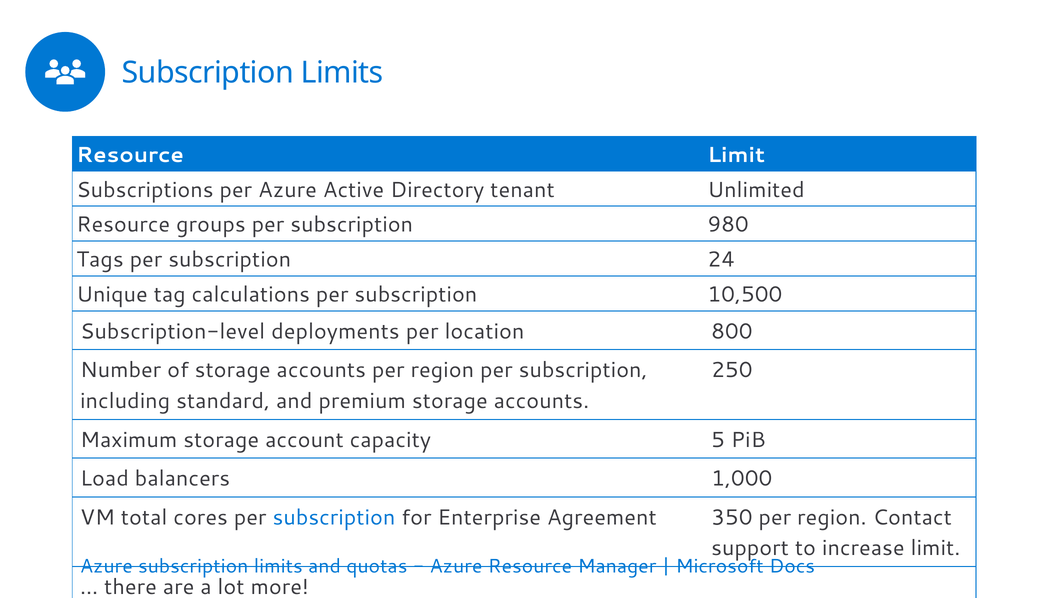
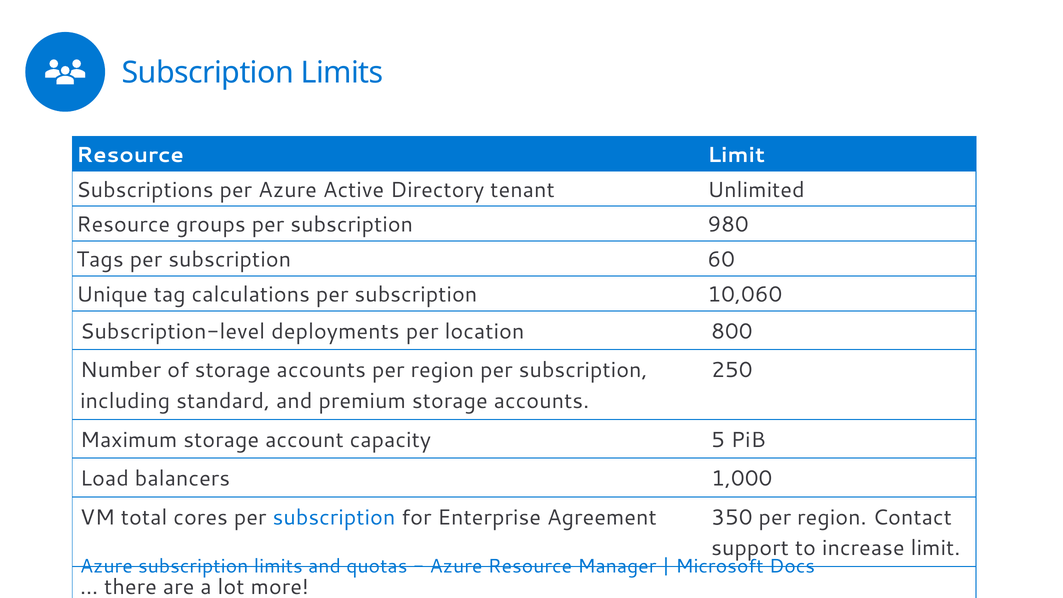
24: 24 -> 60
10,500: 10,500 -> 10,060
